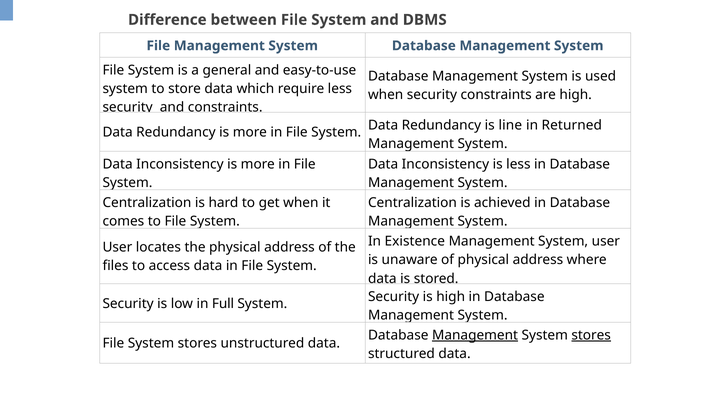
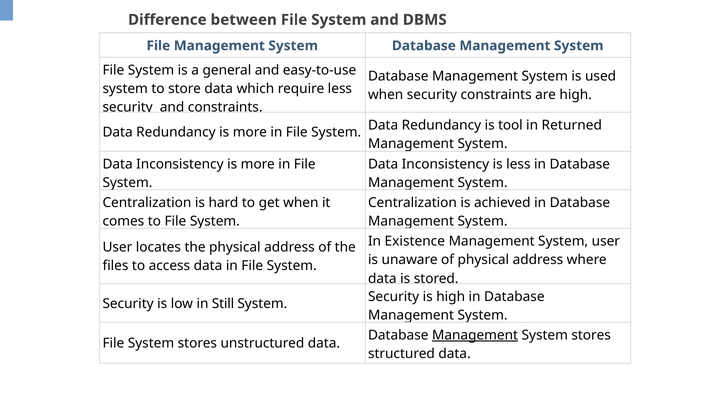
line: line -> tool
Full: Full -> Still
stores at (591, 336) underline: present -> none
